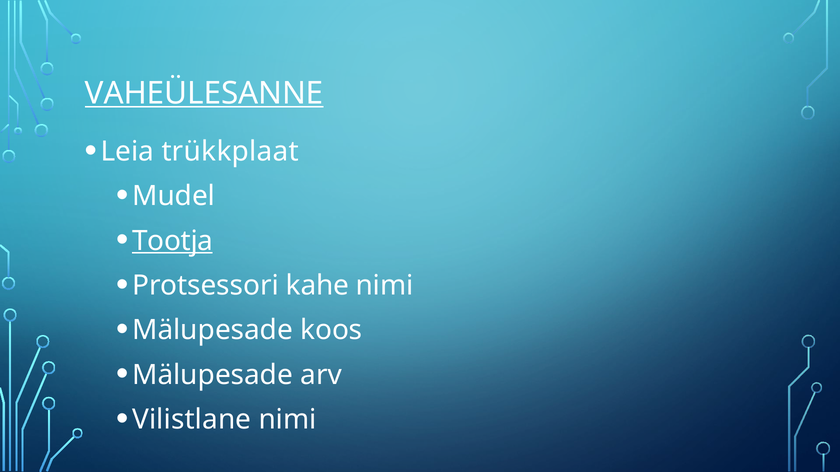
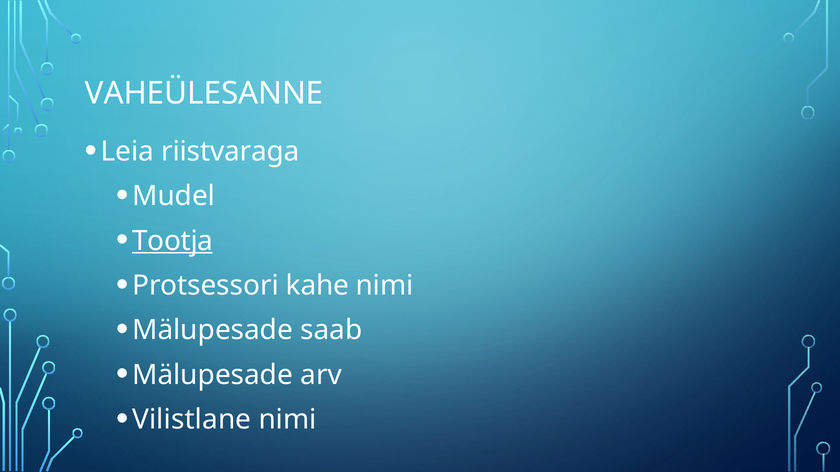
VAHEÜLESANNE underline: present -> none
trükkplaat: trükkplaat -> riistvaraga
koos: koos -> saab
